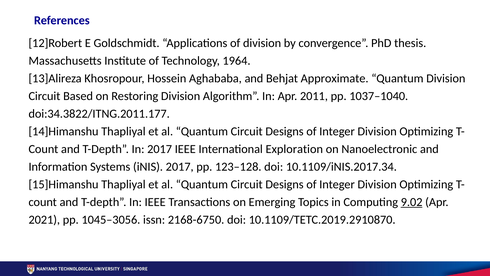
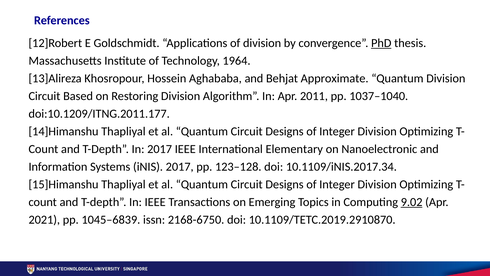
PhD underline: none -> present
doi:34.3822/ITNG.2011.177: doi:34.3822/ITNG.2011.177 -> doi:10.1209/ITNG.2011.177
Exploration: Exploration -> Elementary
1045–3056: 1045–3056 -> 1045–6839
